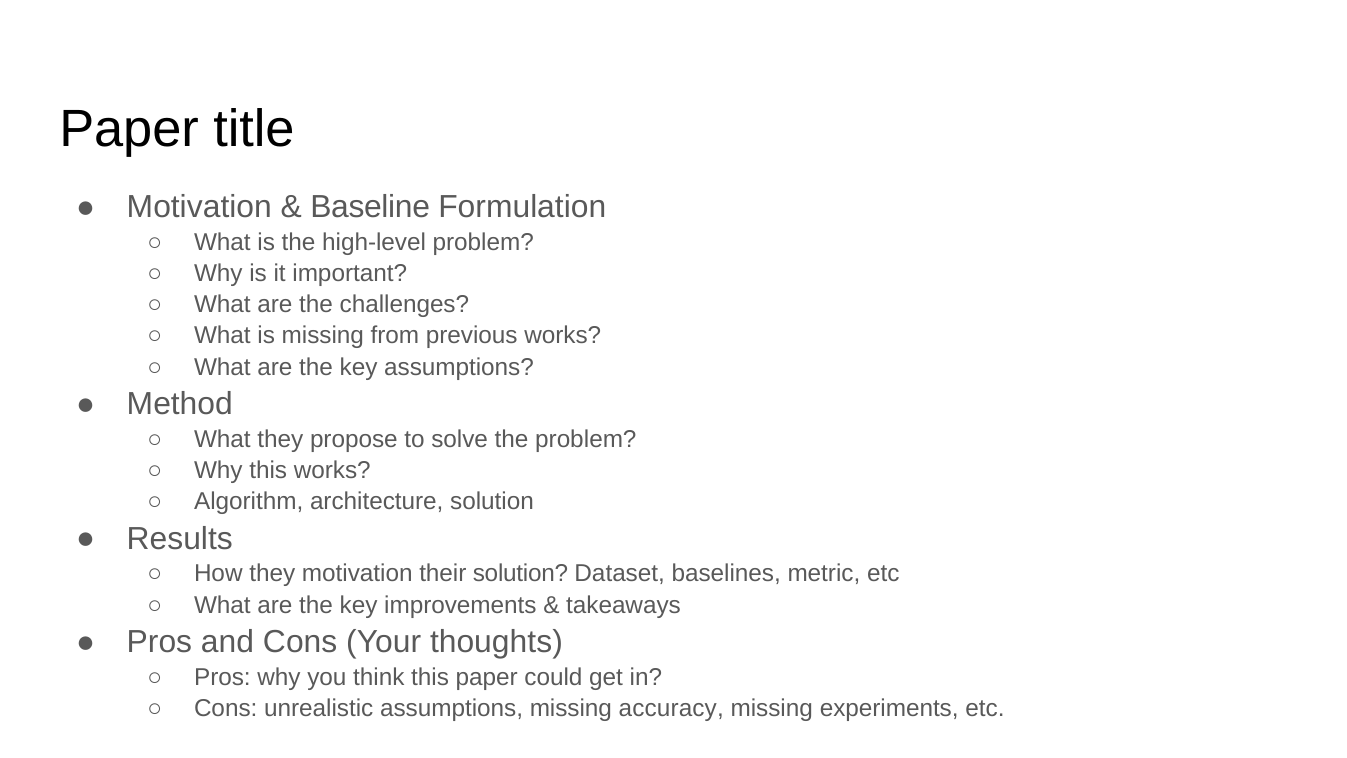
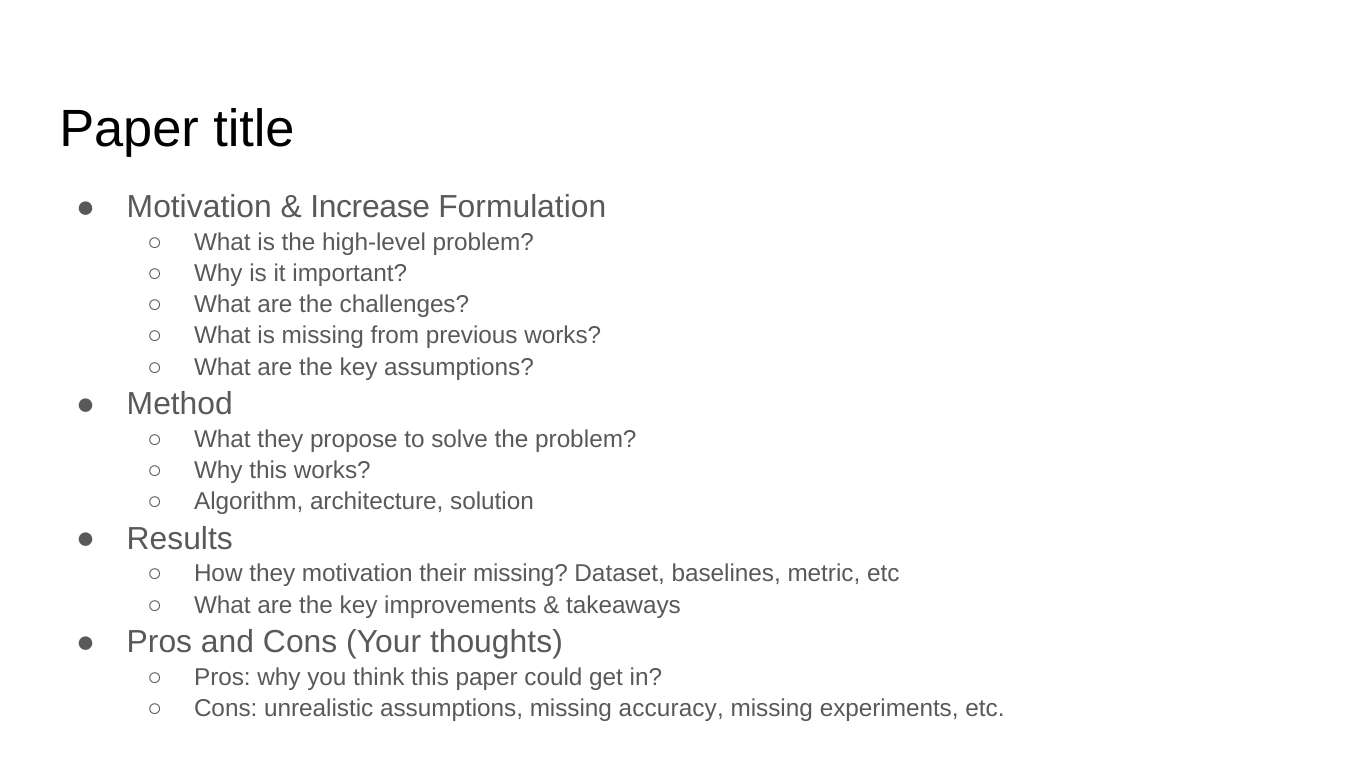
Baseline: Baseline -> Increase
their solution: solution -> missing
